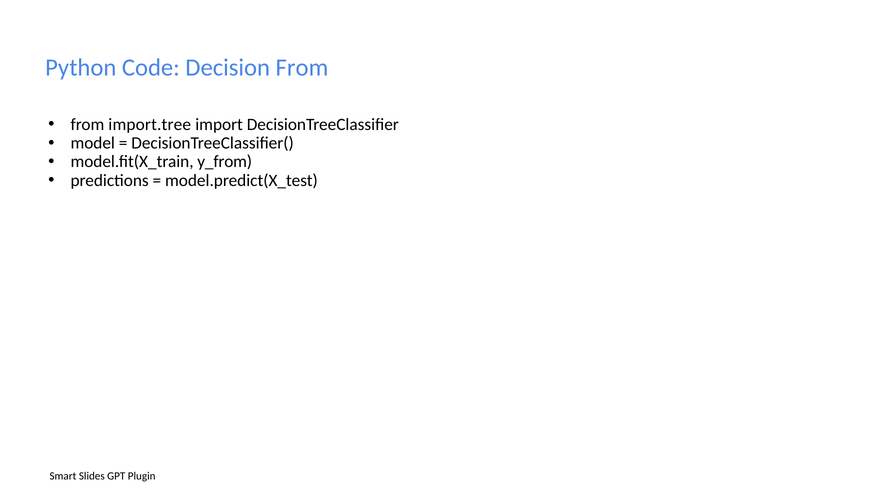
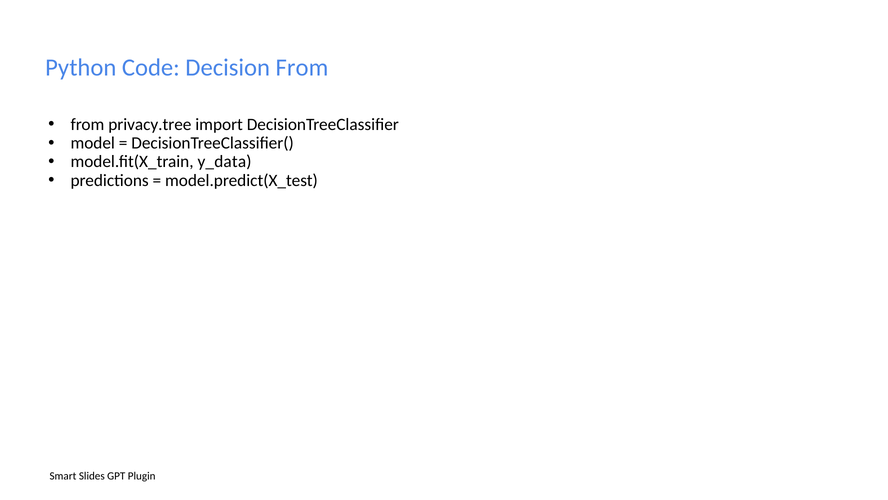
import.tree: import.tree -> privacy.tree
y_from: y_from -> y_data
